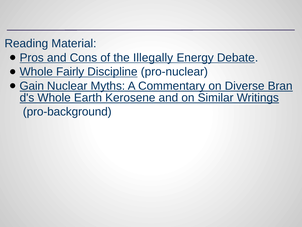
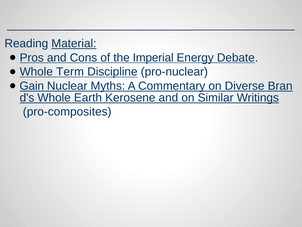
Material underline: none -> present
Illegally: Illegally -> Imperial
Fairly: Fairly -> Term
pro-background: pro-background -> pro-composites
